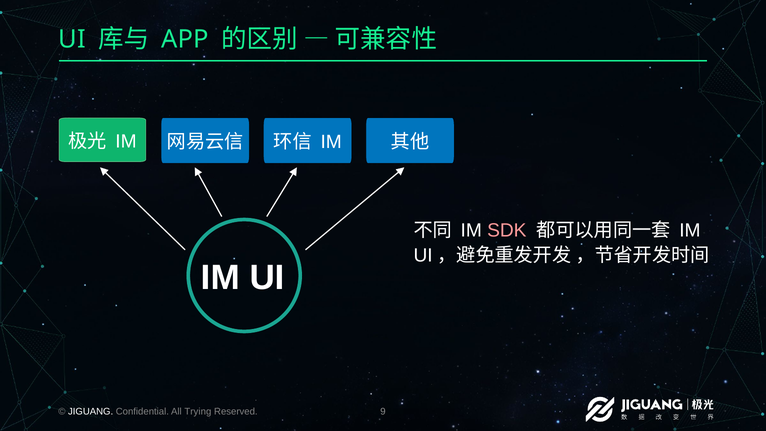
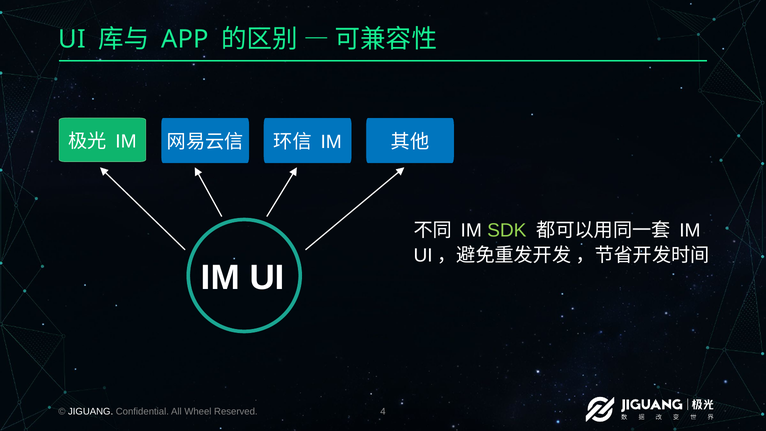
SDK colour: pink -> light green
Trying: Trying -> Wheel
9: 9 -> 4
